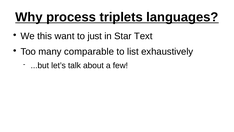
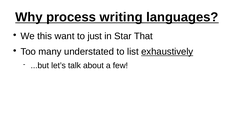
triplets: triplets -> writing
Text: Text -> That
comparable: comparable -> understated
exhaustively underline: none -> present
